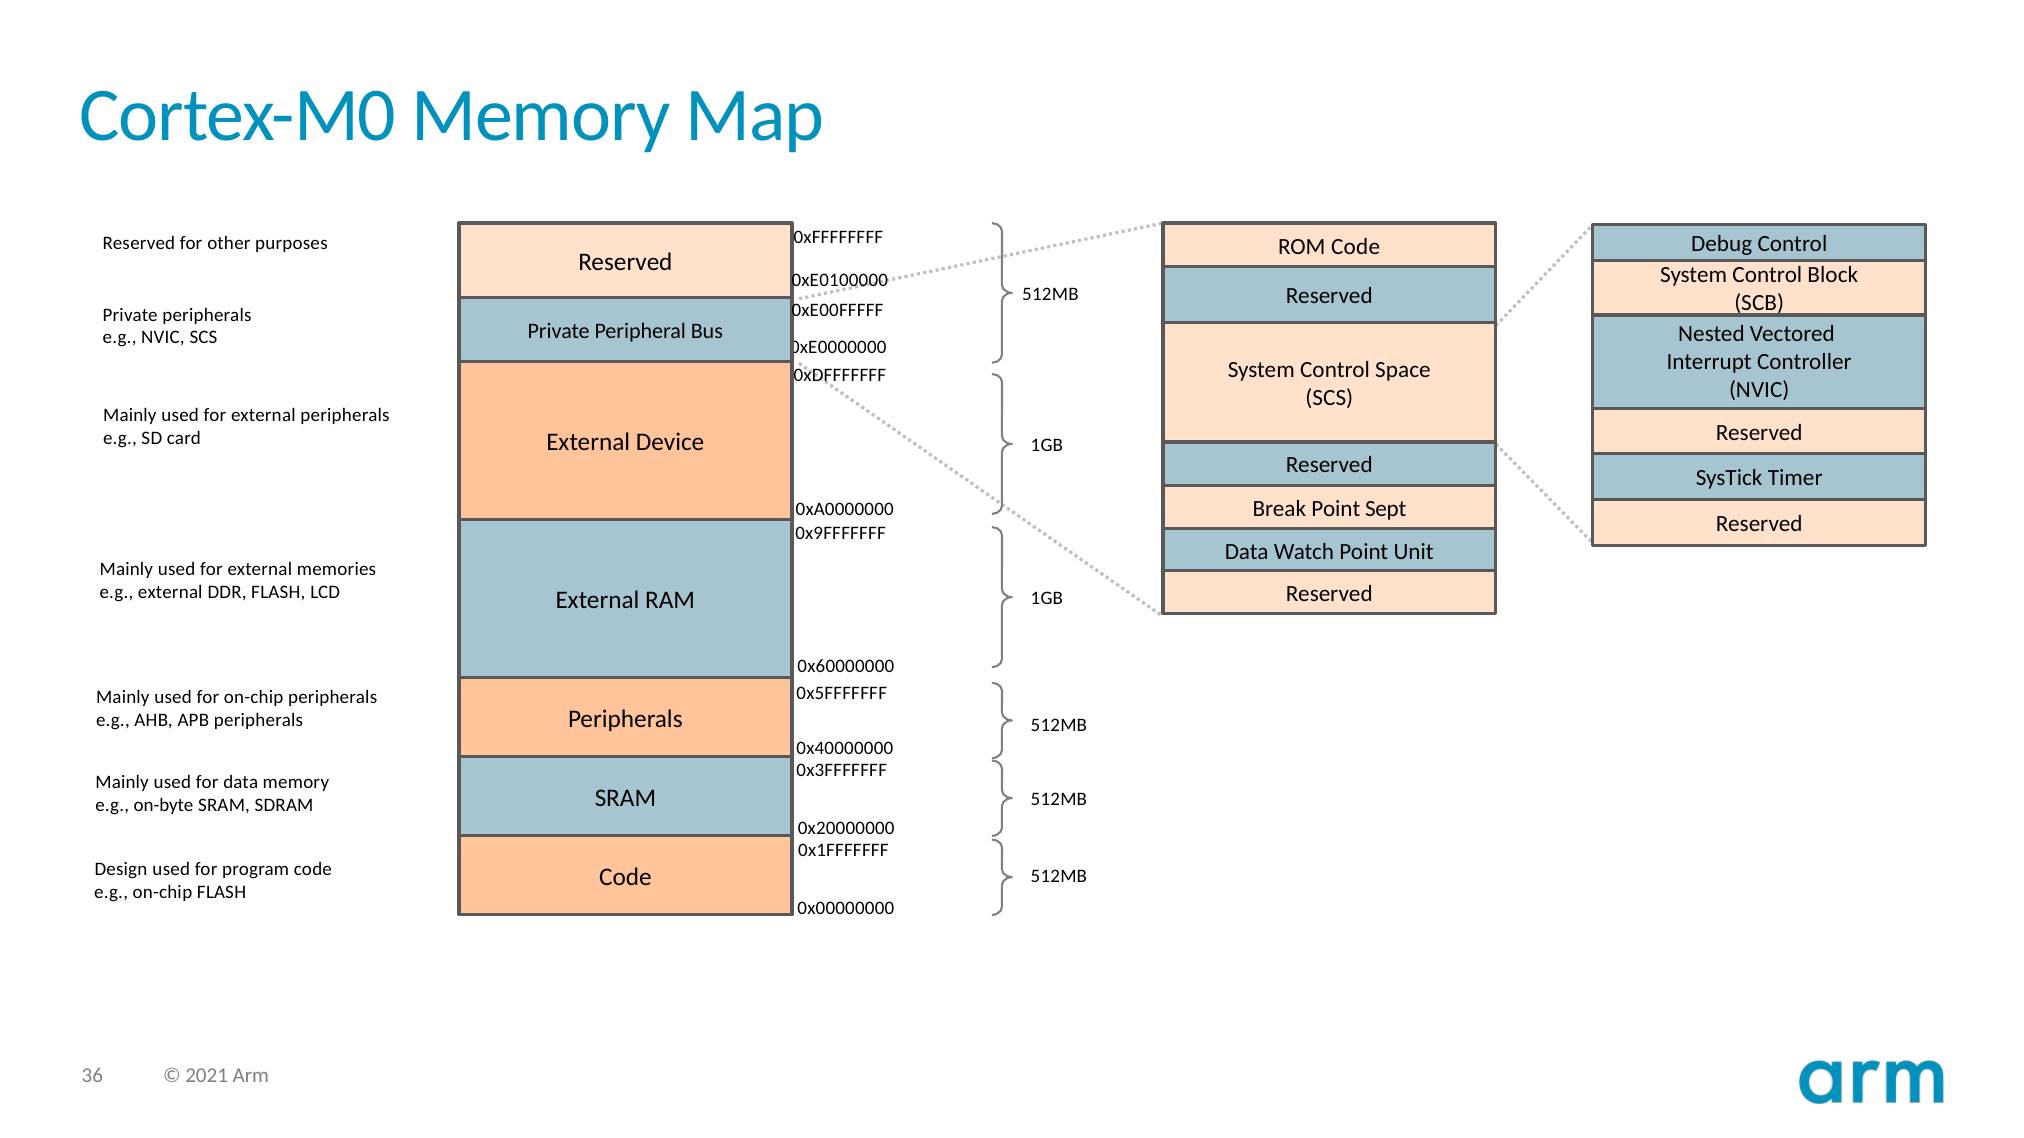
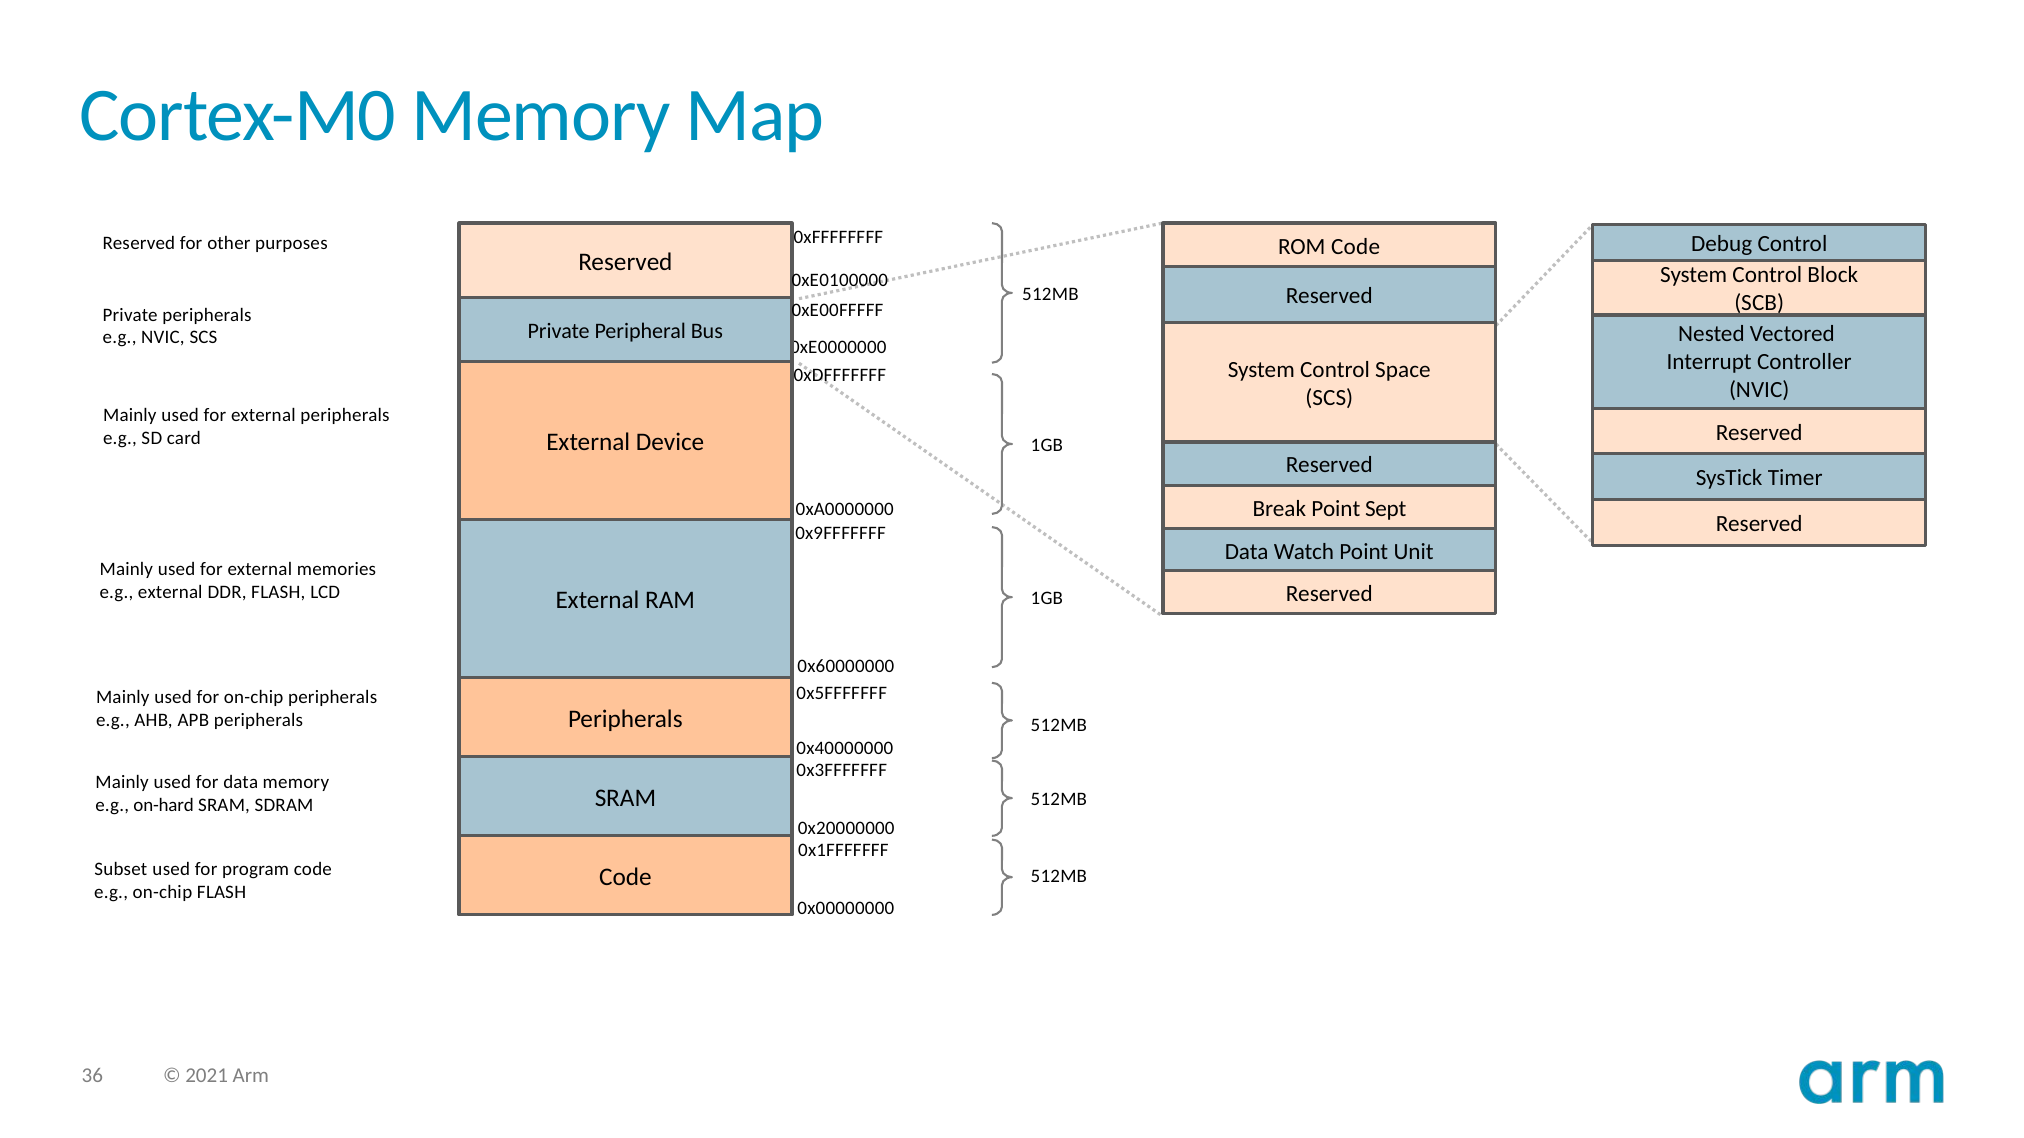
on-byte: on-byte -> on-hard
Design: Design -> Subset
